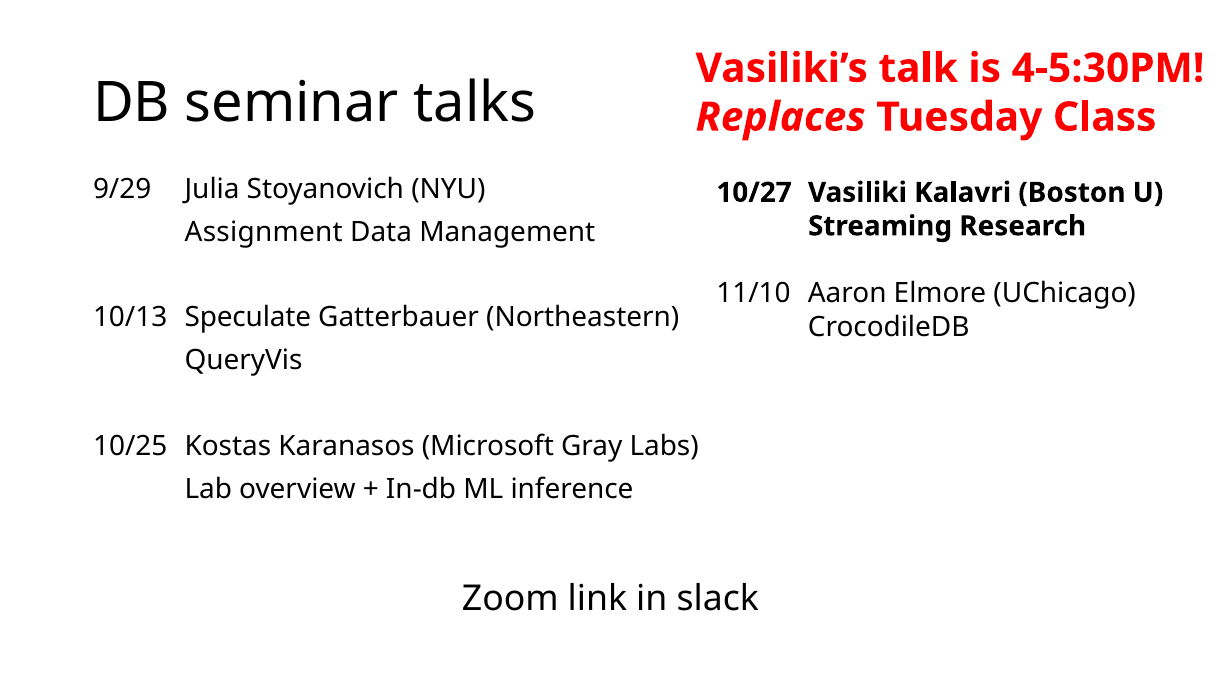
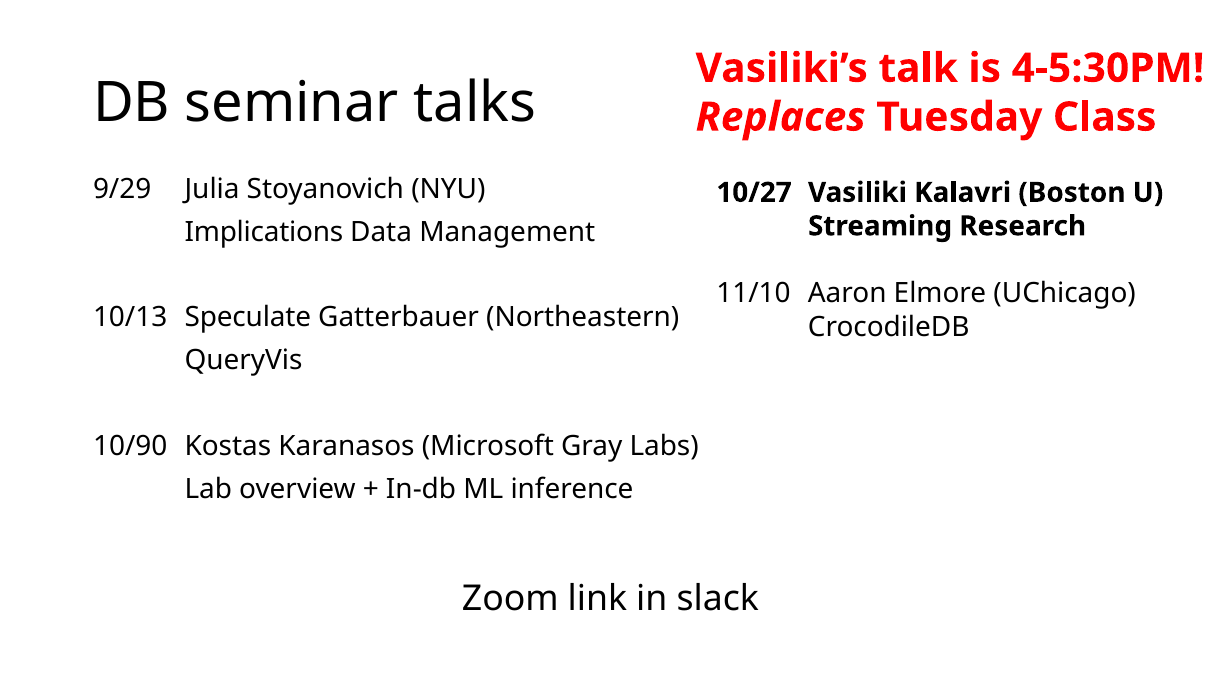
Assignment: Assignment -> Implications
10/25: 10/25 -> 10/90
